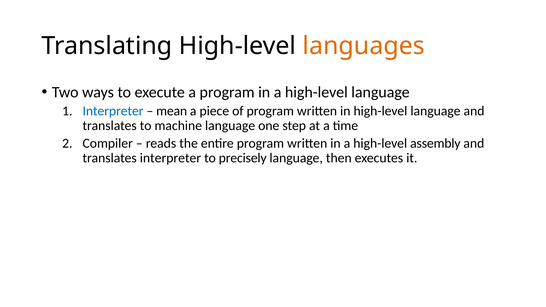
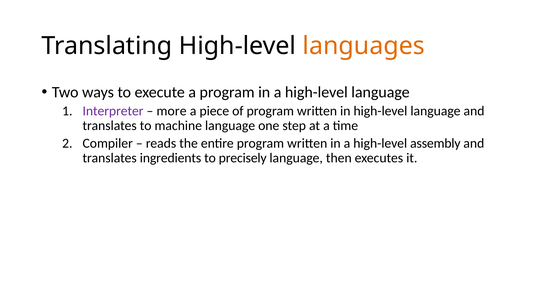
Interpreter at (113, 111) colour: blue -> purple
mean: mean -> more
translates interpreter: interpreter -> ingredients
